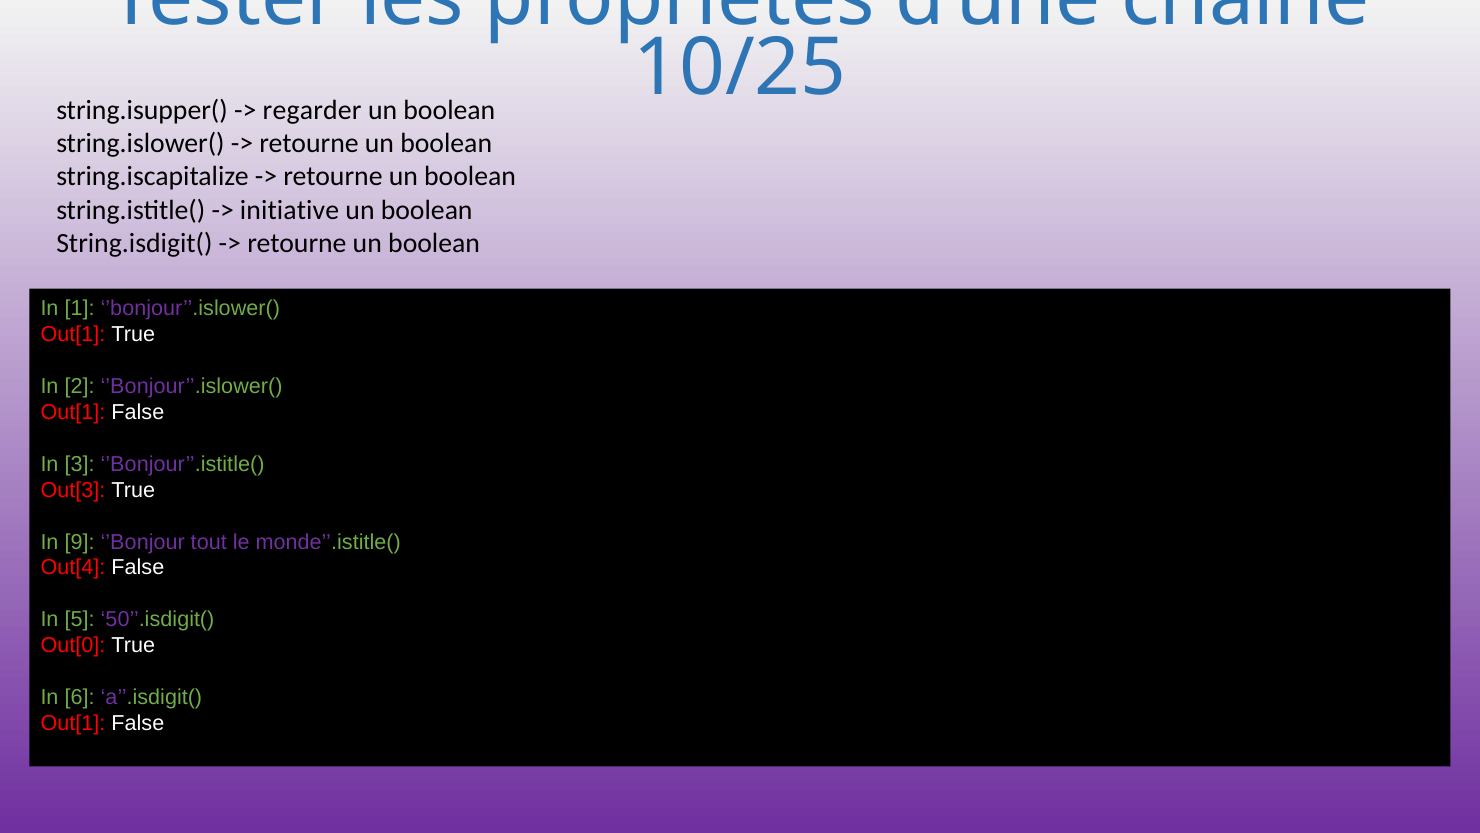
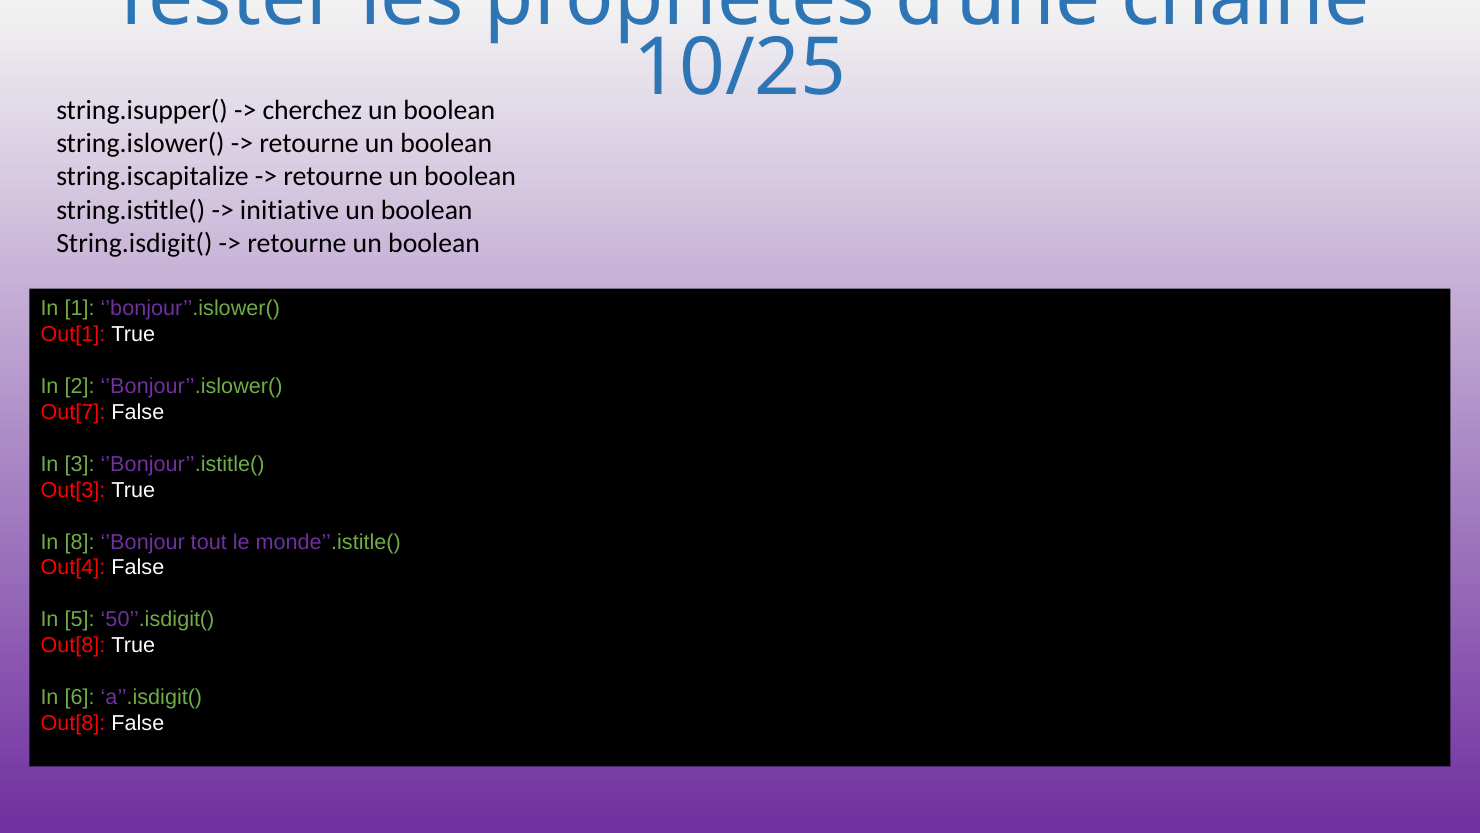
regarder: regarder -> cherchez
Out[1 at (73, 412): Out[1 -> Out[7
9: 9 -> 8
Out[0 at (73, 645): Out[0 -> Out[8
Out[1 at (73, 723): Out[1 -> Out[8
